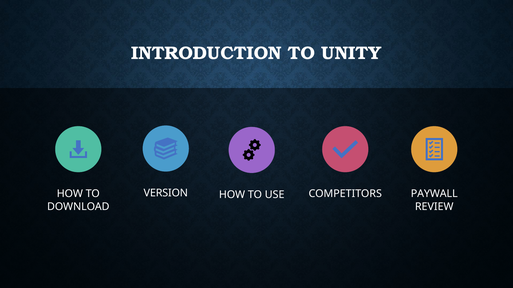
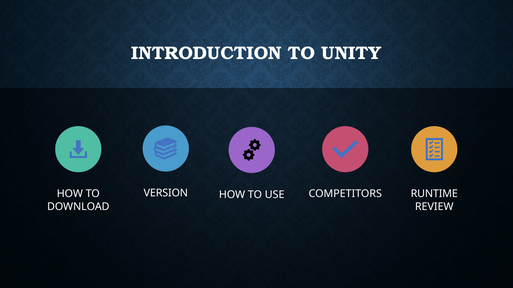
PAYWALL: PAYWALL -> RUNTIME
